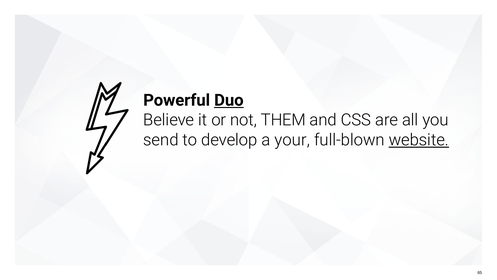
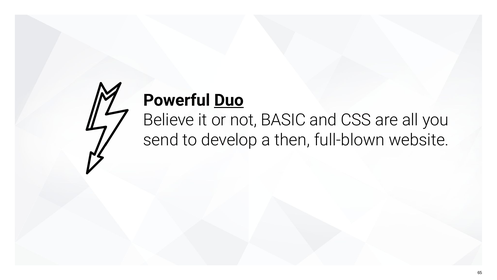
THEM: THEM -> BASIC
your: your -> then
website underline: present -> none
